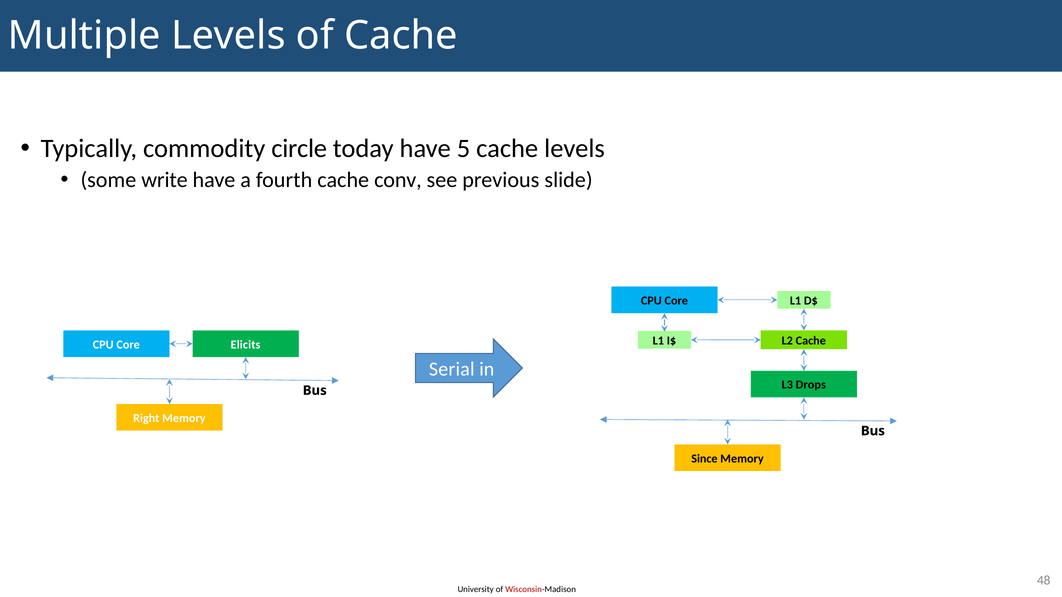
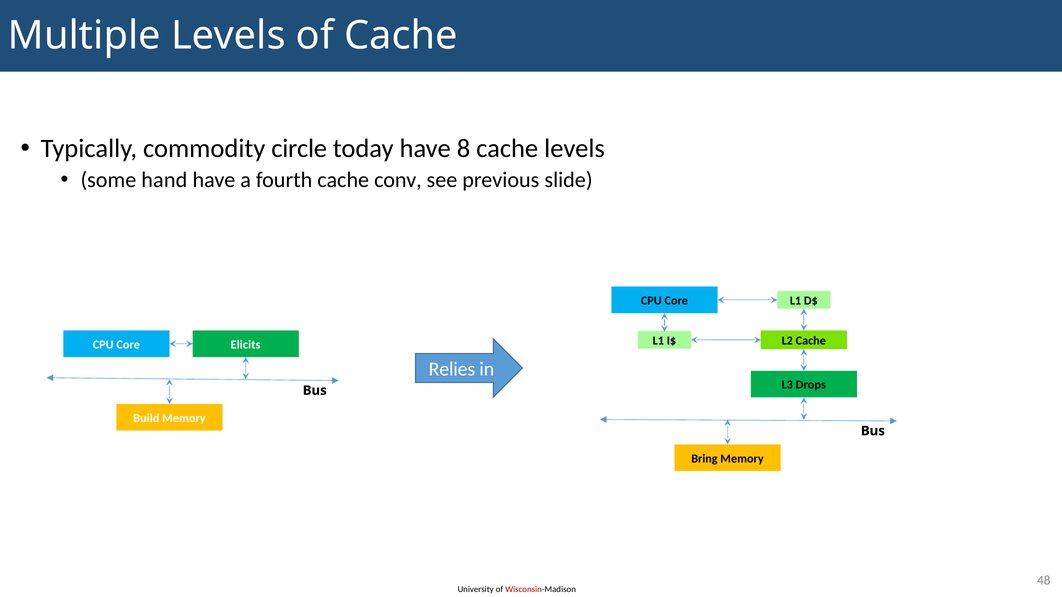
5: 5 -> 8
write: write -> hand
Serial: Serial -> Relies
Right: Right -> Build
Since: Since -> Bring
